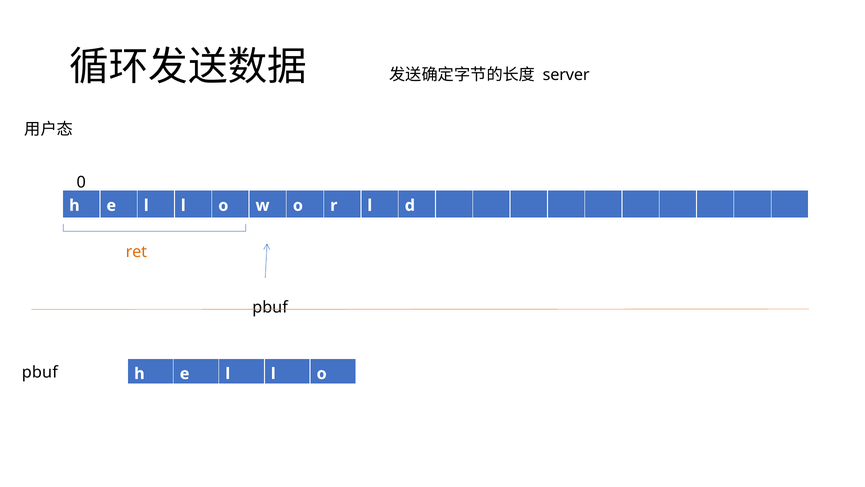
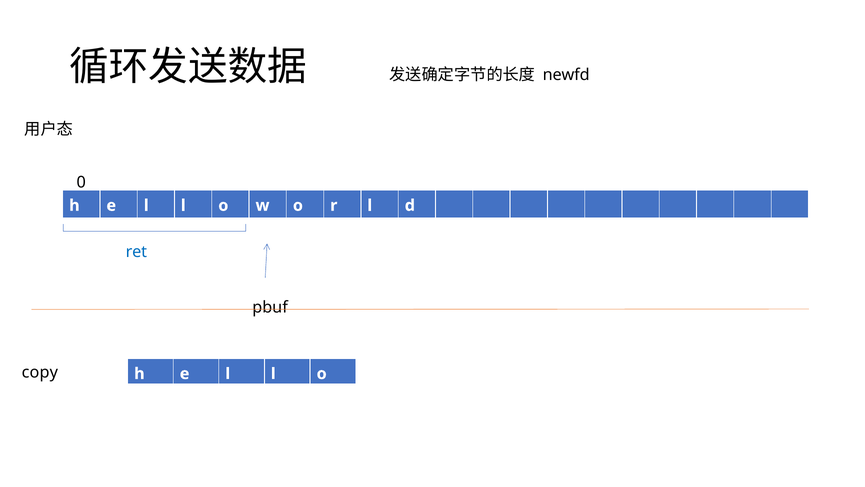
server: server -> newfd
ret colour: orange -> blue
pbuf at (40, 372): pbuf -> copy
